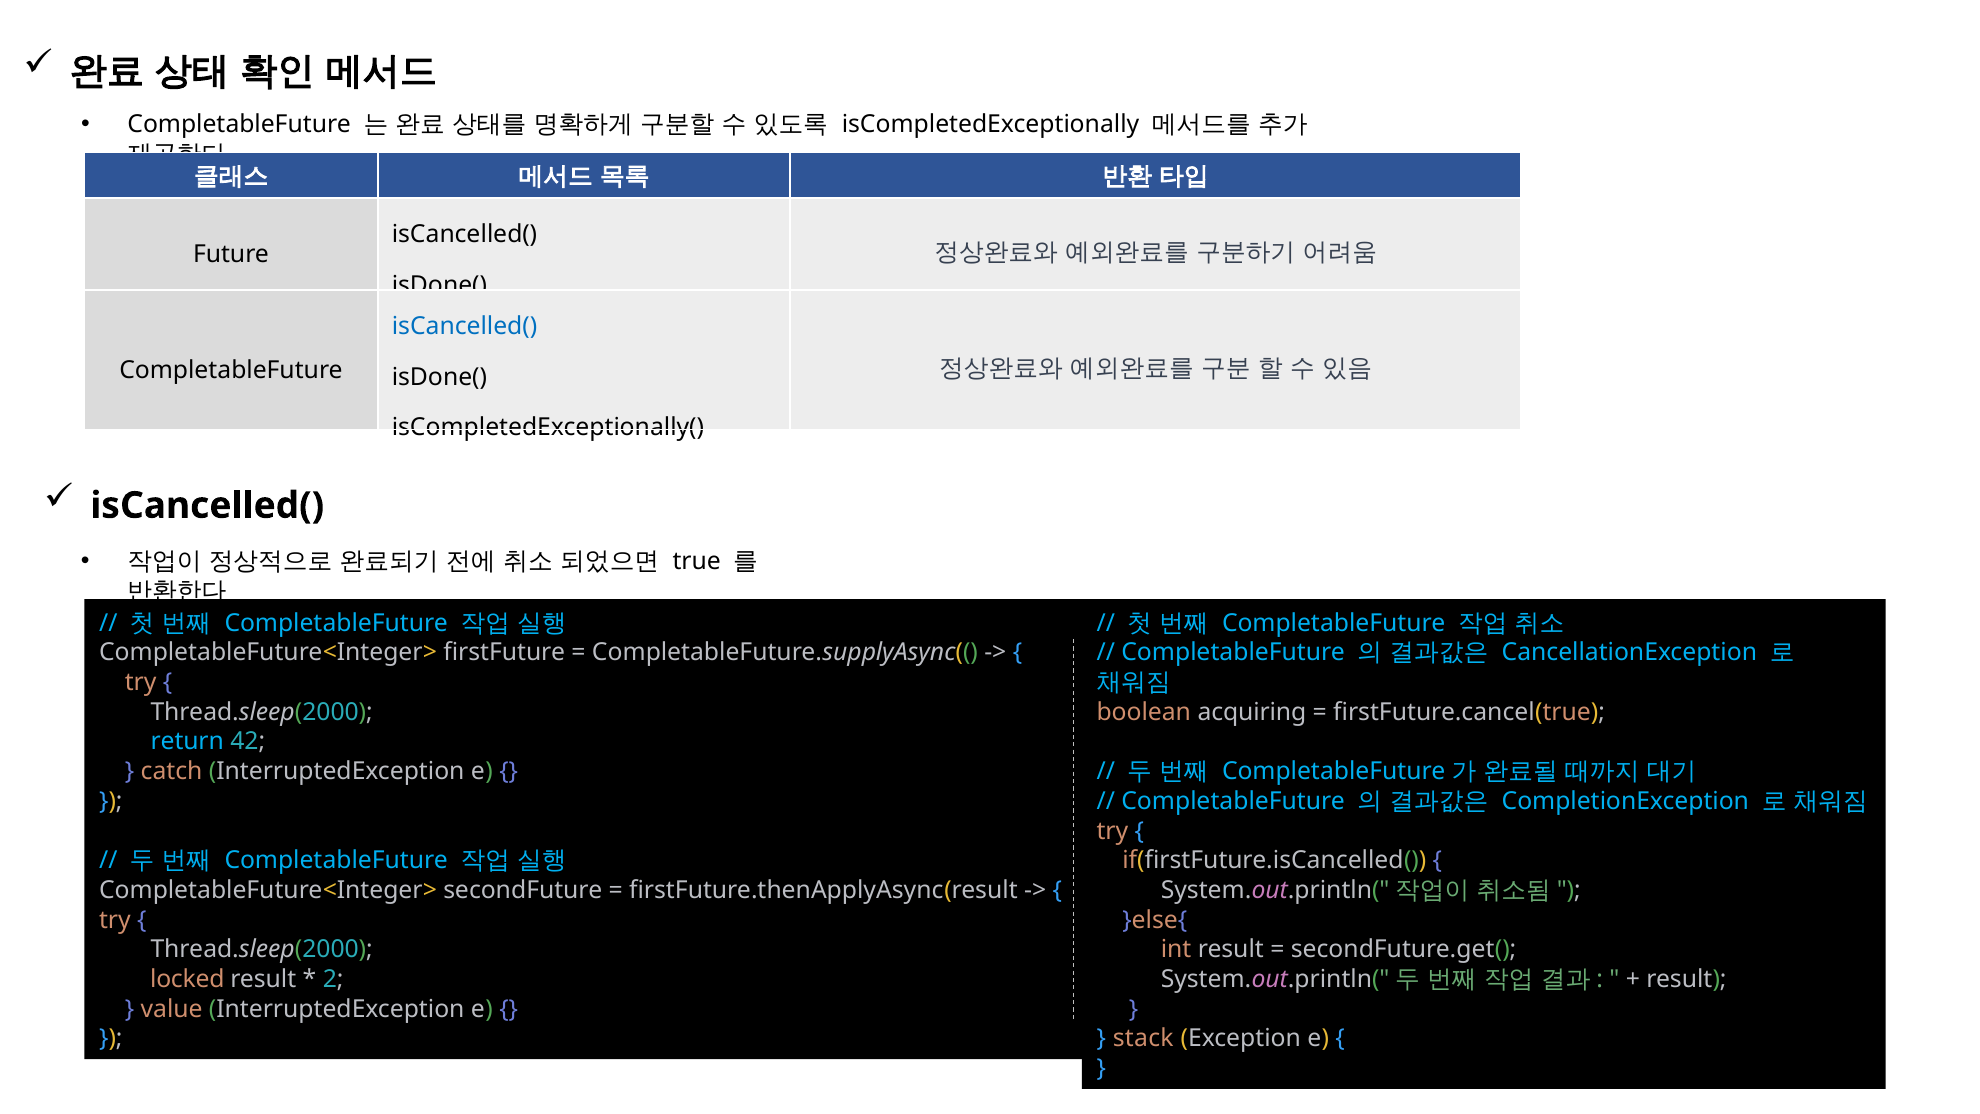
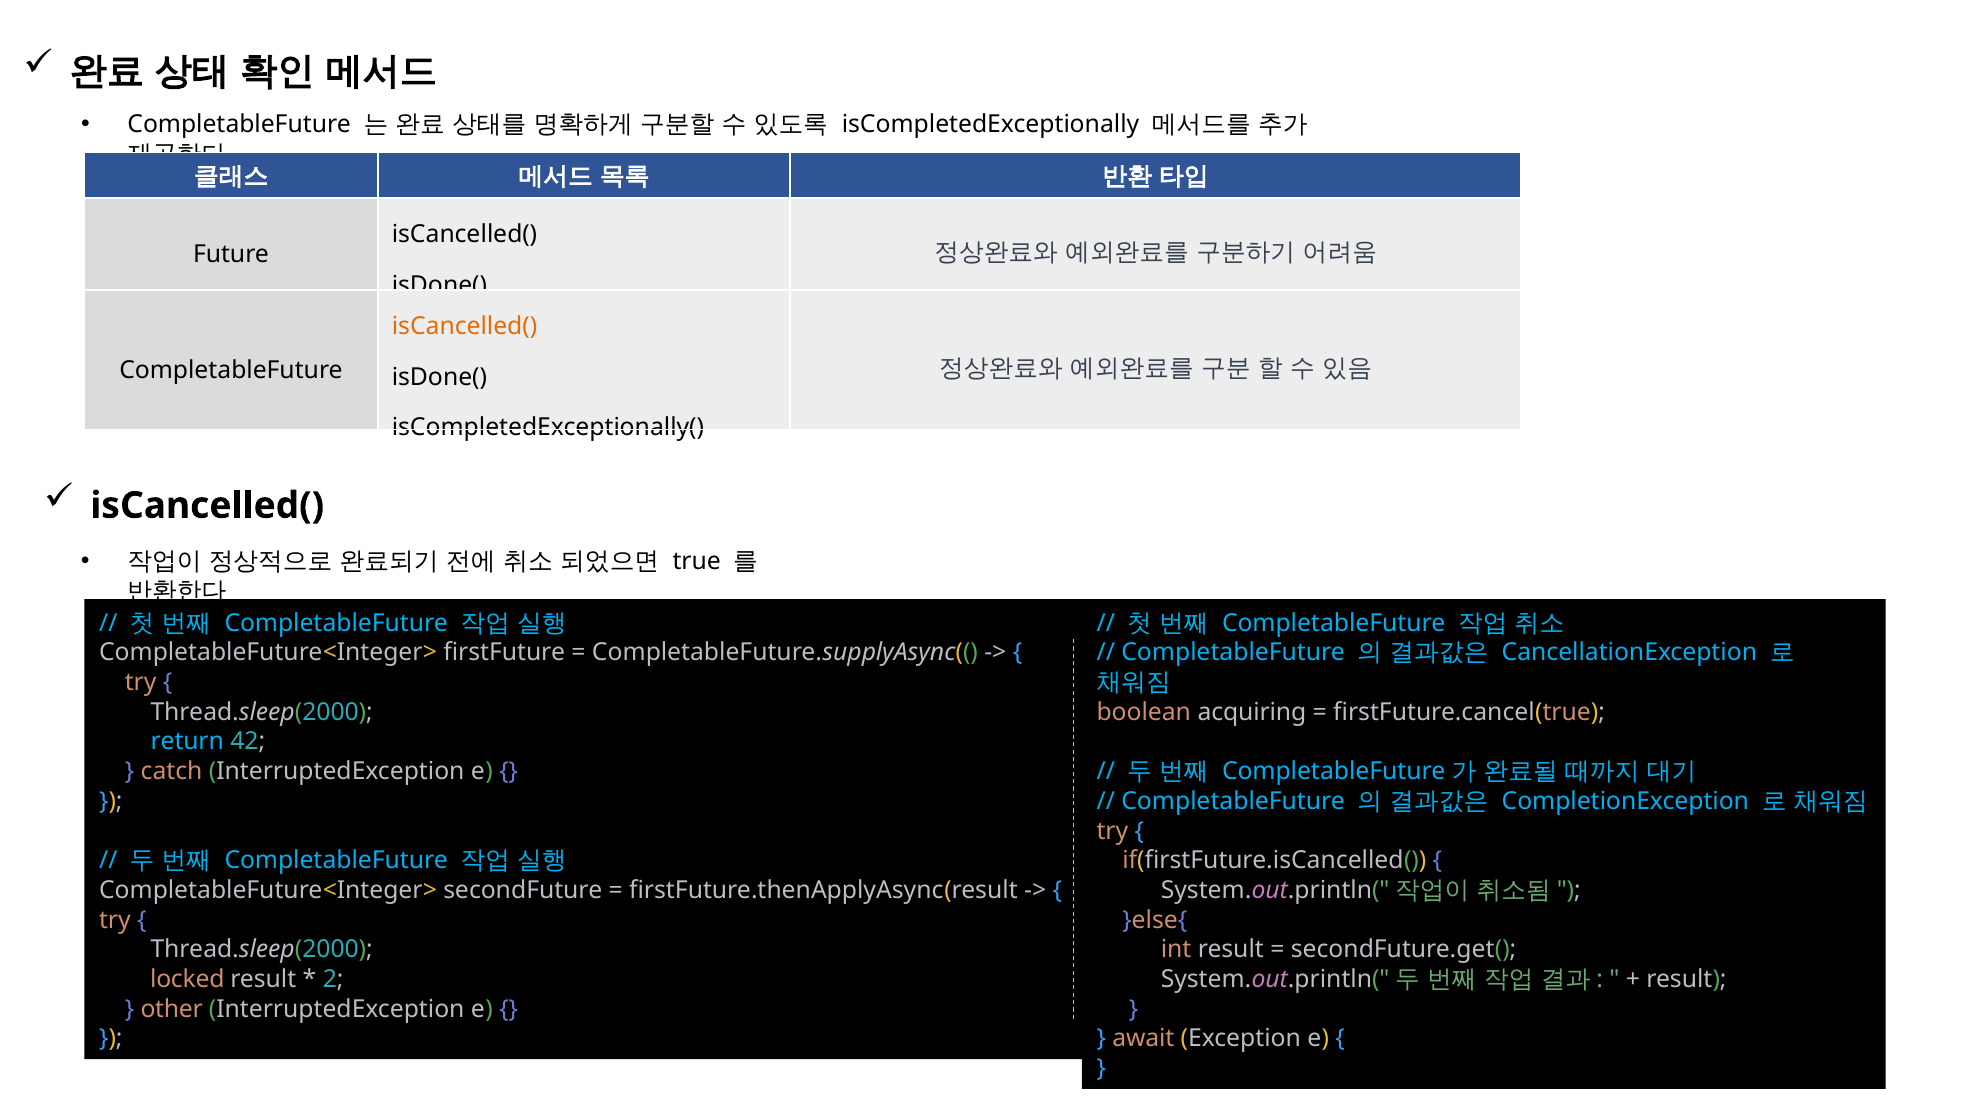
isCancelled( at (465, 326) colour: blue -> orange
value: value -> other
stack: stack -> await
